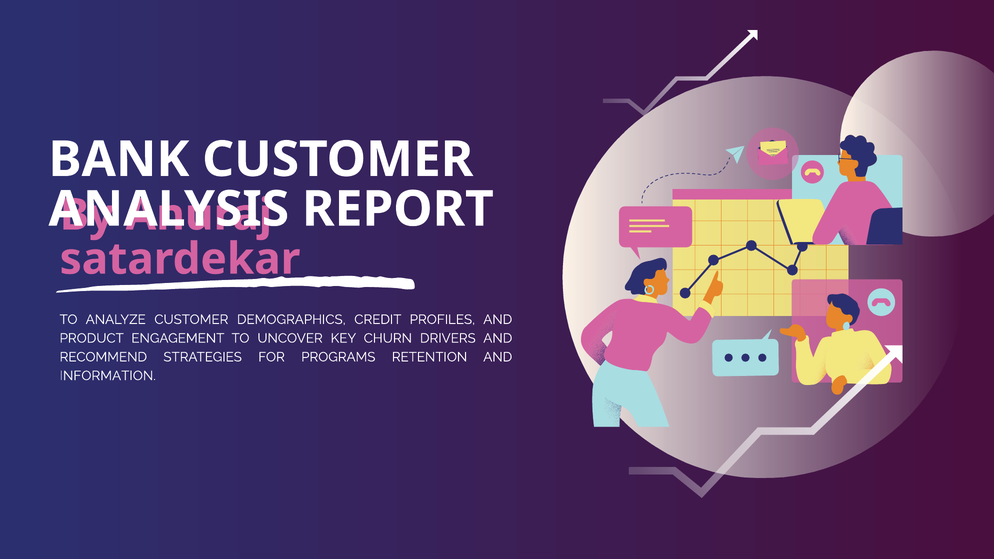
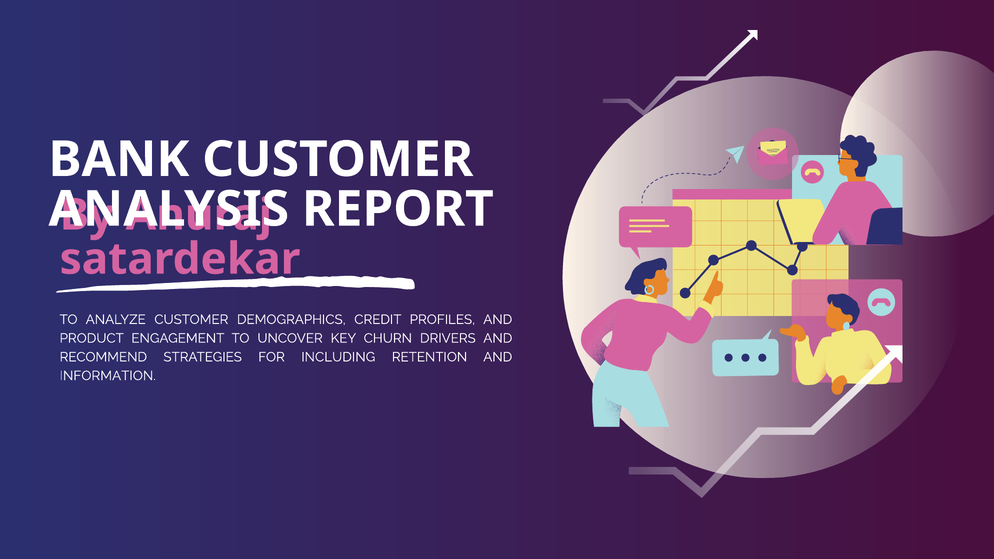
PROGRAMS: PROGRAMS -> INCLUDING
